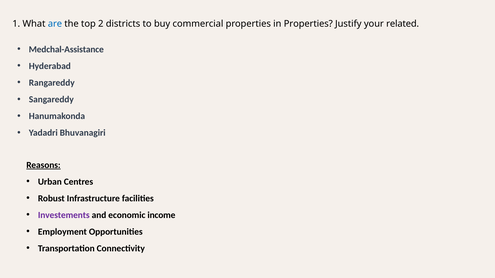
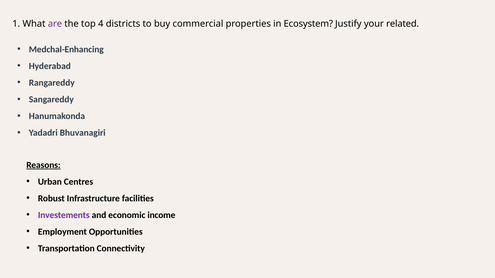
are colour: blue -> purple
2: 2 -> 4
in Properties: Properties -> Ecosystem
Medchal-Assistance: Medchal-Assistance -> Medchal-Enhancing
